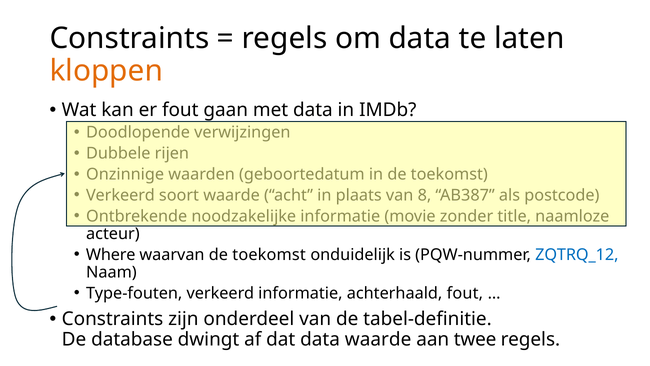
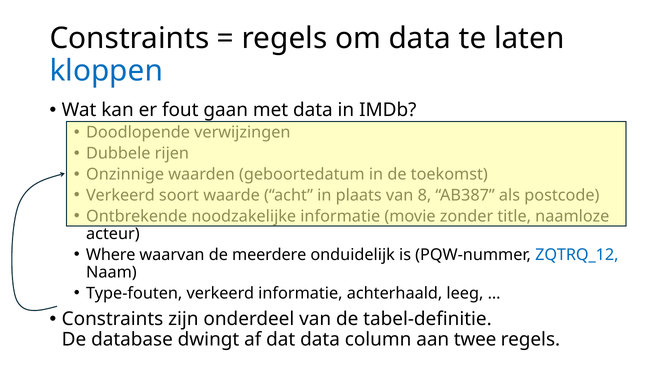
kloppen colour: orange -> blue
waarvan de toekomst: toekomst -> meerdere
achterhaald fout: fout -> leeg
data waarde: waarde -> column
